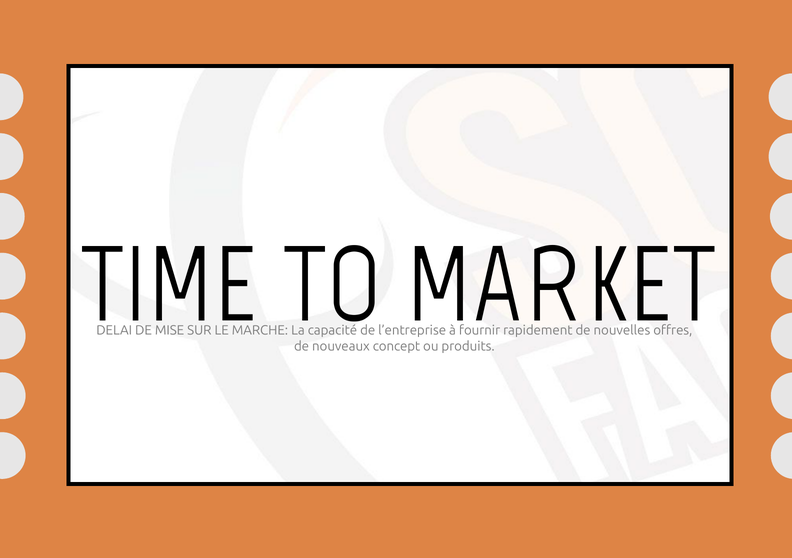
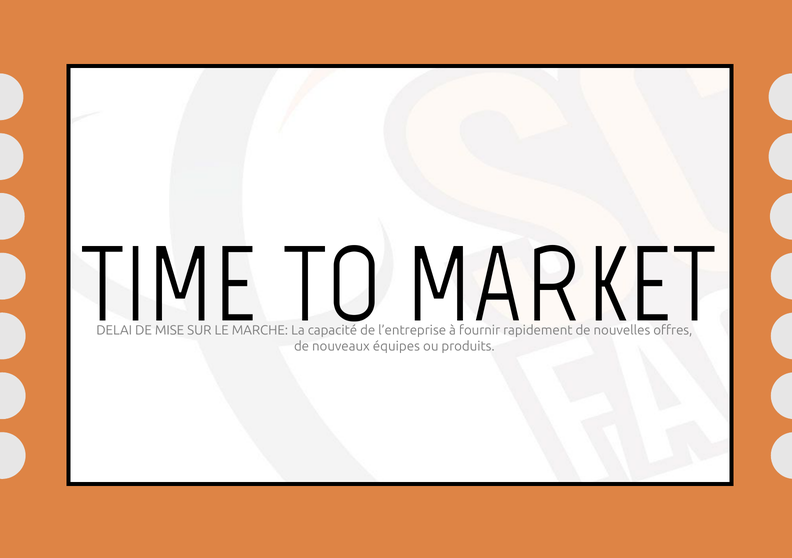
concept: concept -> équipes
